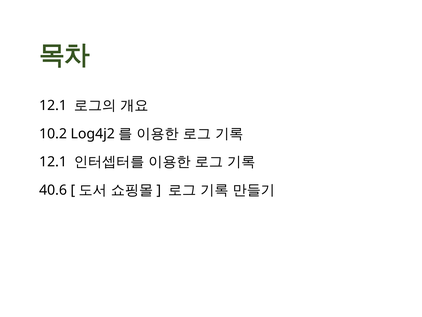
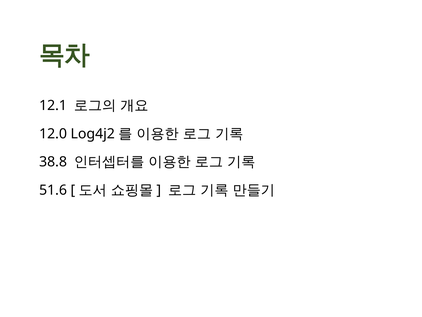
10.2: 10.2 -> 12.0
12.1 at (53, 162): 12.1 -> 38.8
40.6: 40.6 -> 51.6
